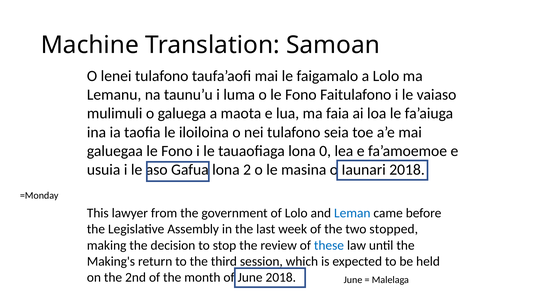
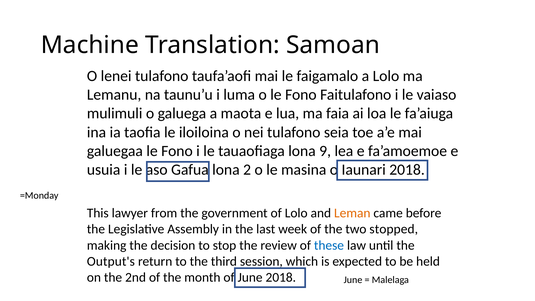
0: 0 -> 9
Leman colour: blue -> orange
Making's: Making's -> Output's
